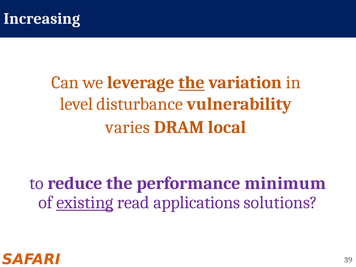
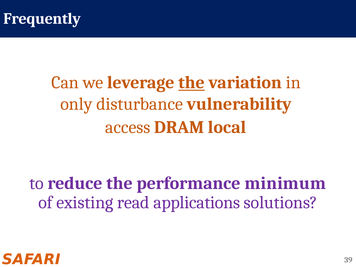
Increasing: Increasing -> Frequently
level: level -> only
varies: varies -> access
existing underline: present -> none
